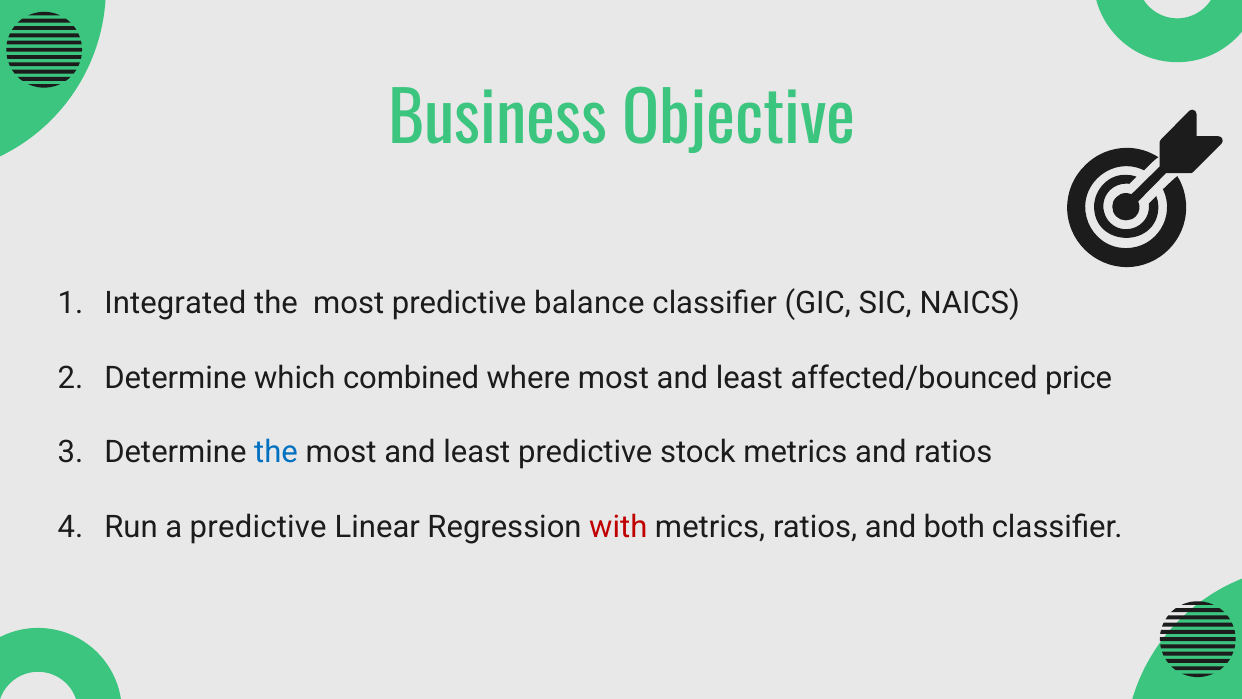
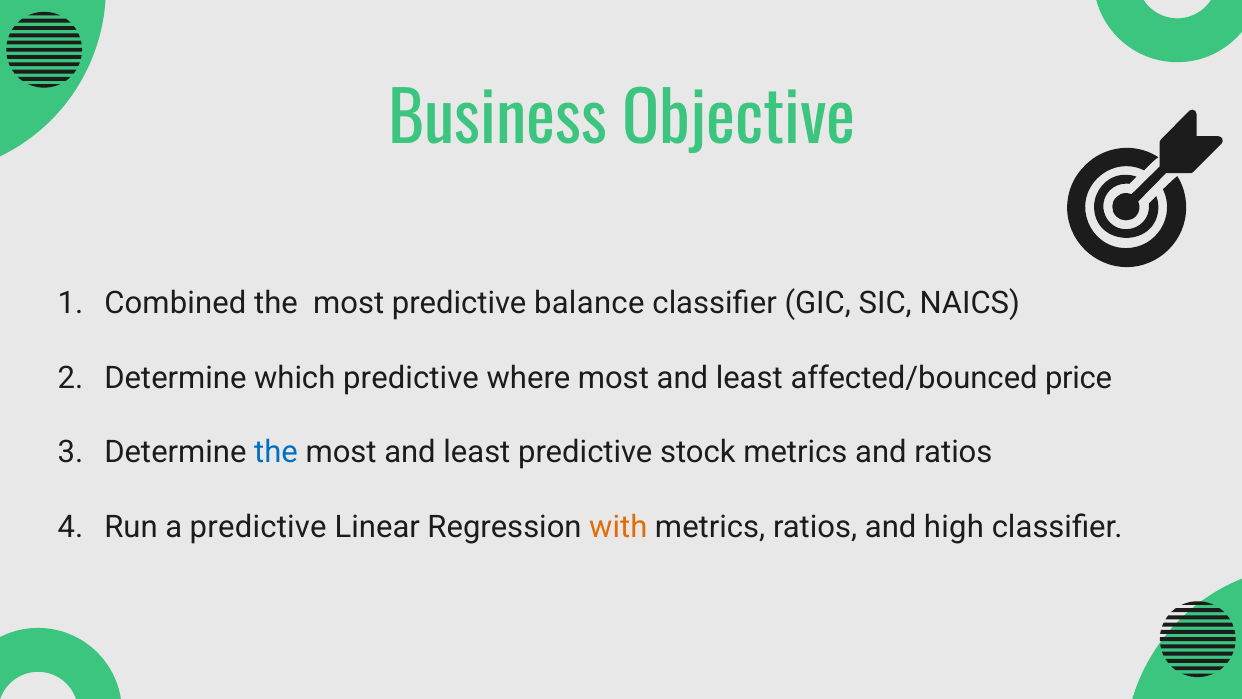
Integrated: Integrated -> Combined
which combined: combined -> predictive
with colour: red -> orange
both: both -> high
